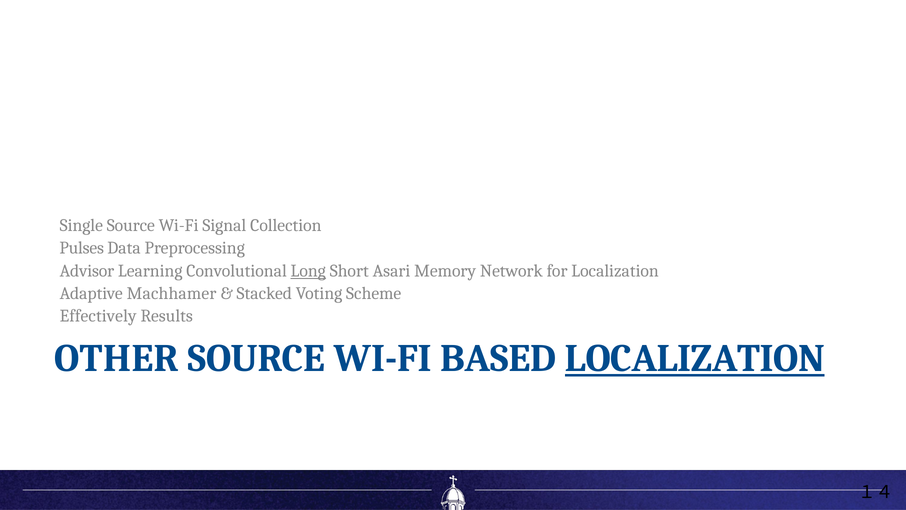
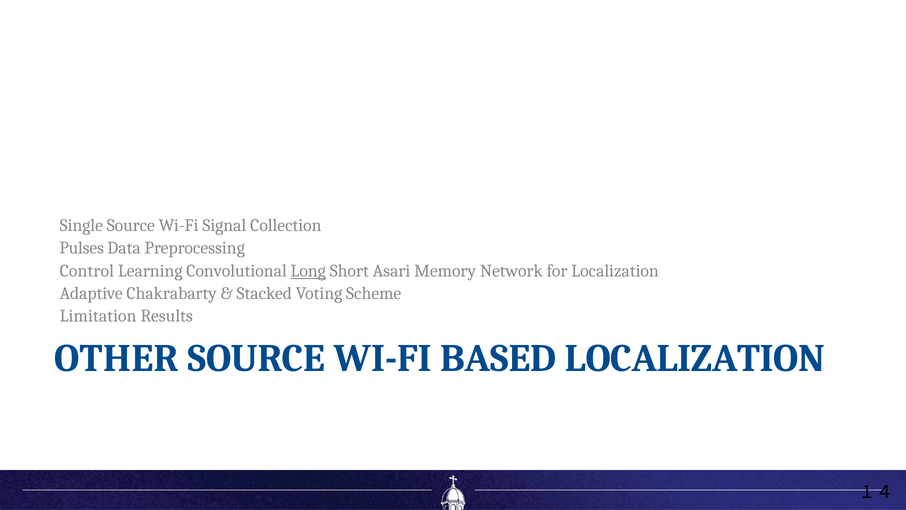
Advisor: Advisor -> Control
Machhamer: Machhamer -> Chakrabarty
Effectively: Effectively -> Limitation
LOCALIZATION at (695, 358) underline: present -> none
